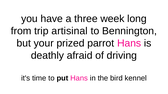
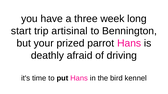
from: from -> start
